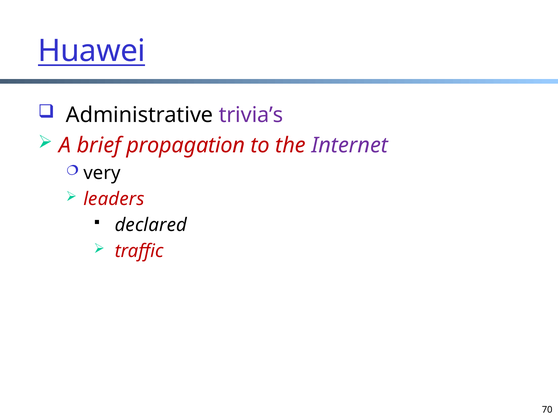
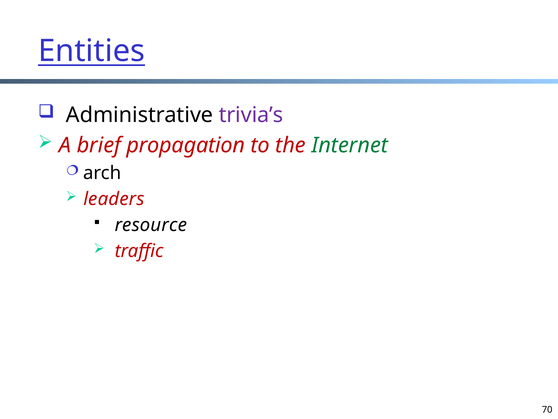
Huawei: Huawei -> Entities
Internet colour: purple -> green
very: very -> arch
declared: declared -> resource
